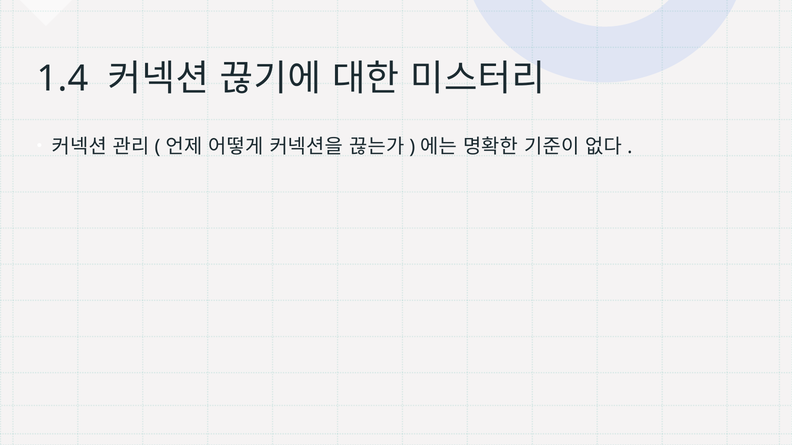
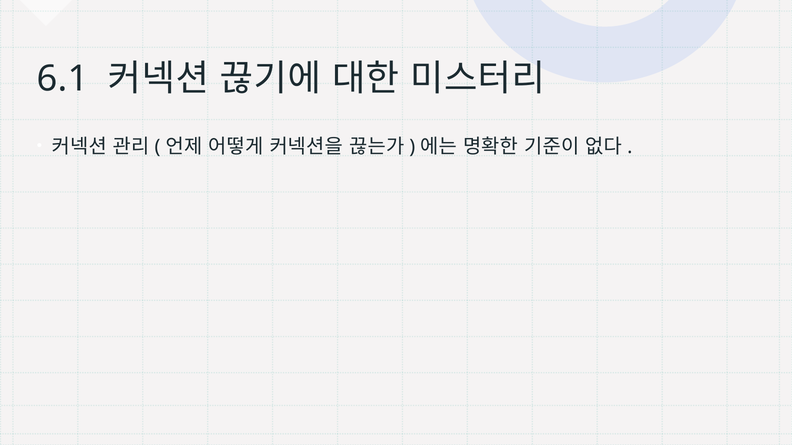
1.4: 1.4 -> 6.1
